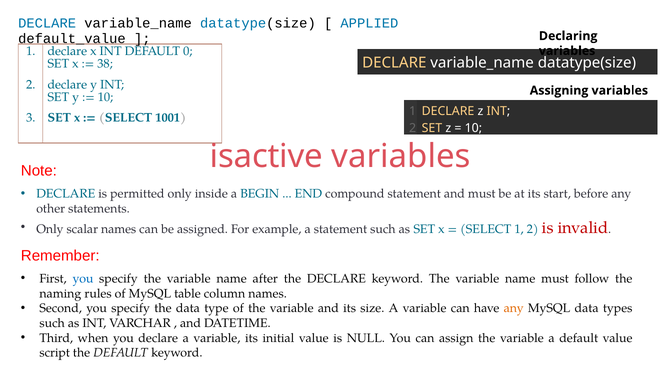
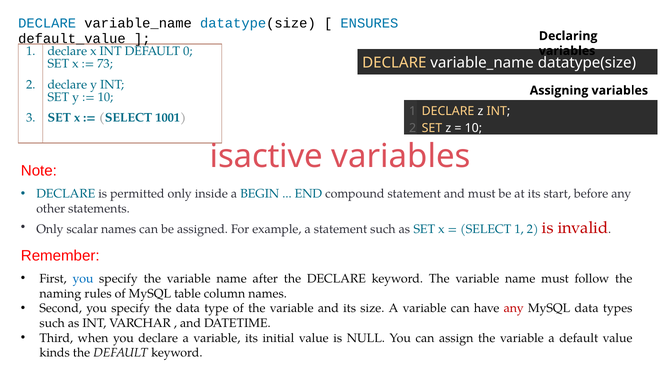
APPLIED: APPLIED -> ENSURES
38: 38 -> 73
any at (514, 308) colour: orange -> red
script: script -> kinds
